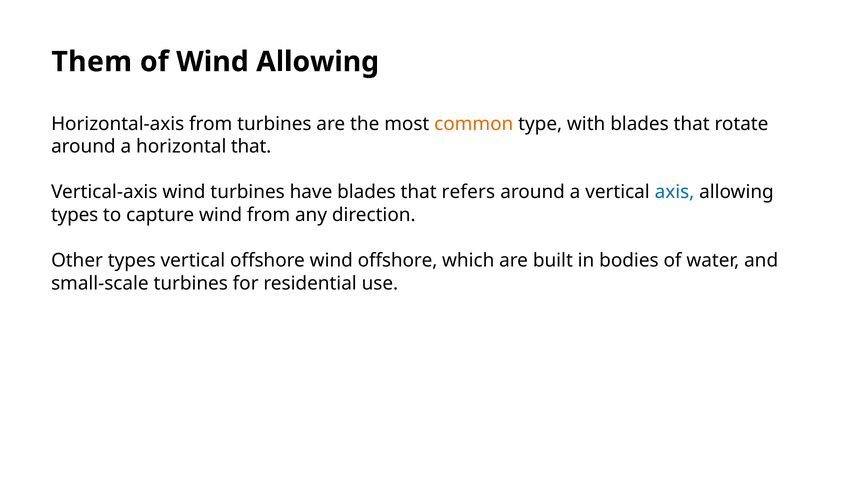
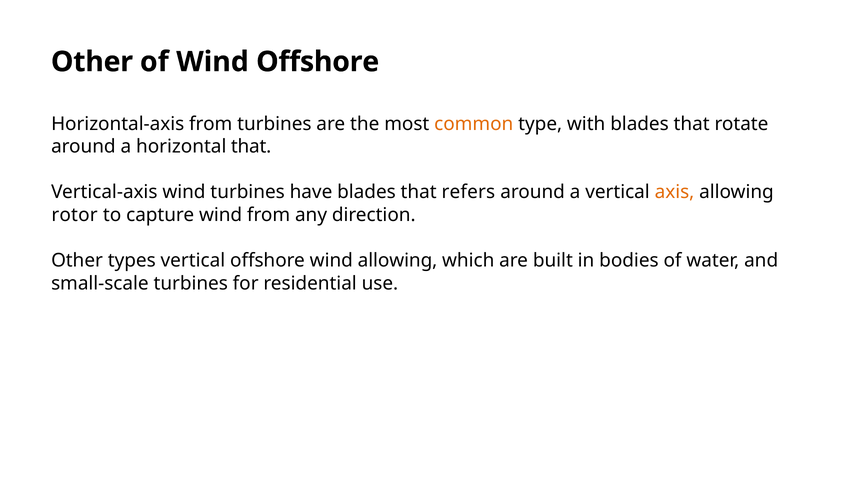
Them at (92, 62): Them -> Other
Wind Allowing: Allowing -> Offshore
axis colour: blue -> orange
types at (75, 215): types -> rotor
wind offshore: offshore -> allowing
